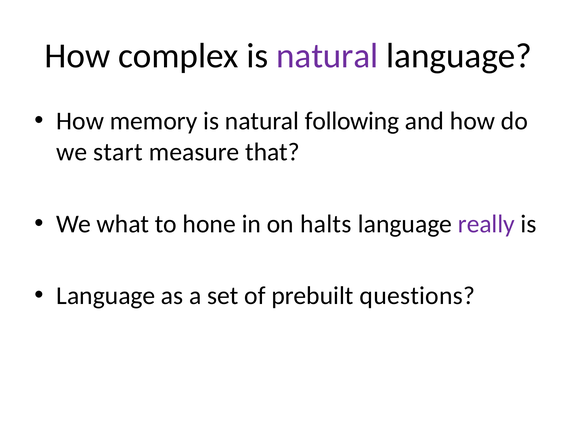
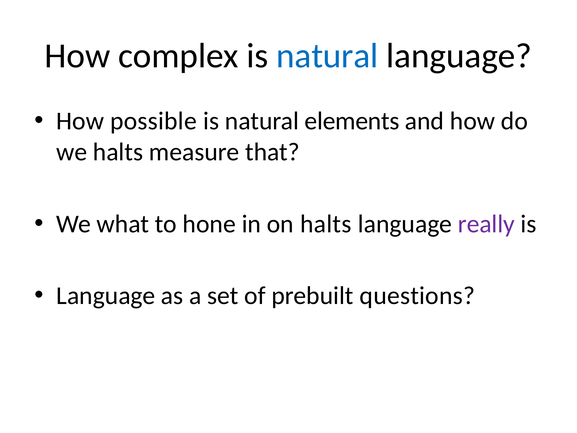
natural at (327, 56) colour: purple -> blue
memory: memory -> possible
following: following -> elements
we start: start -> halts
